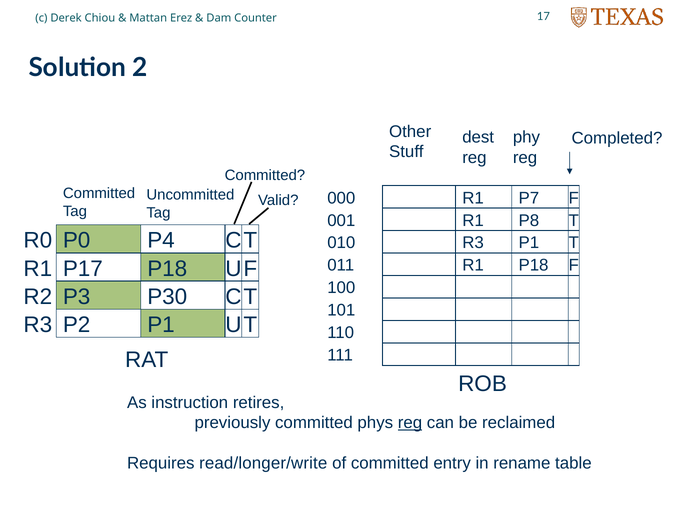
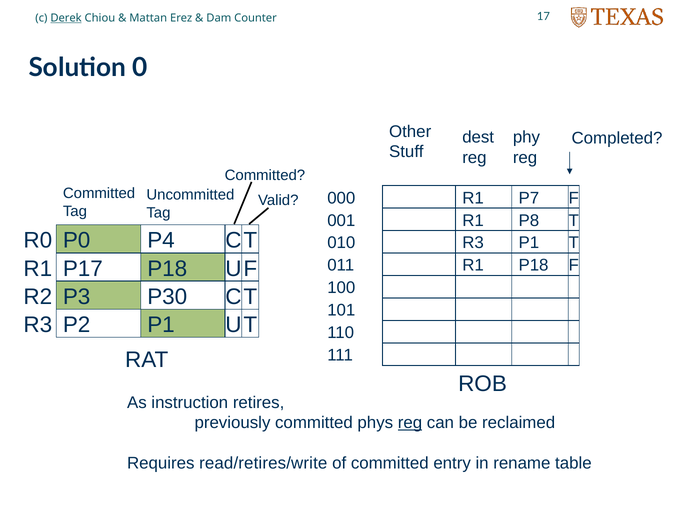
Derek underline: none -> present
2: 2 -> 0
read/longer/write: read/longer/write -> read/retires/write
